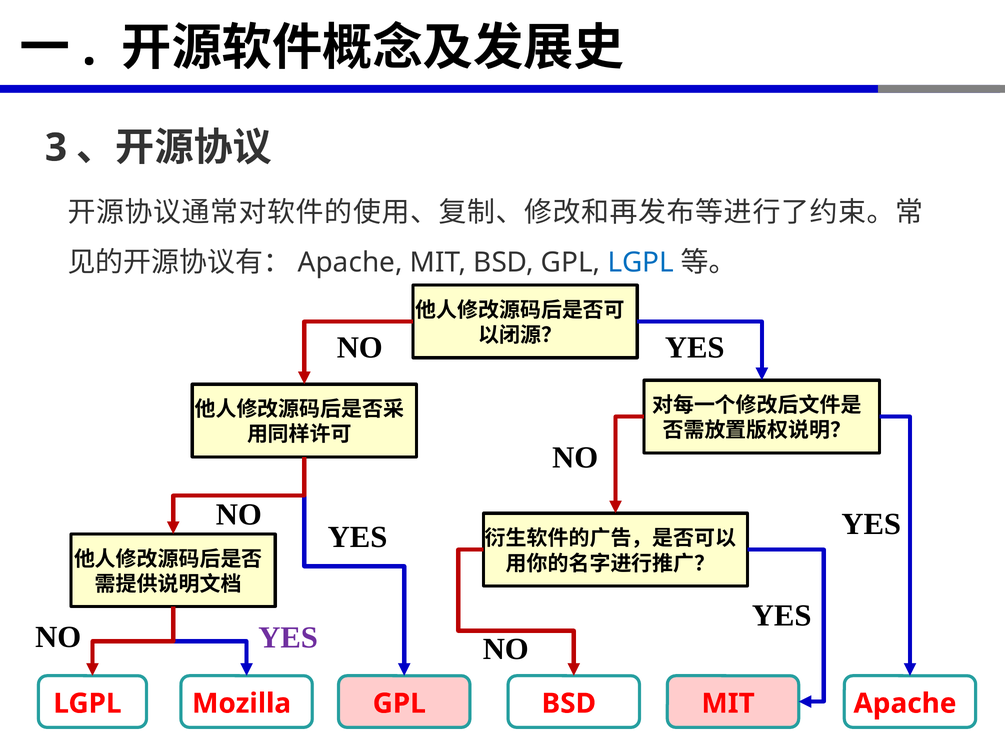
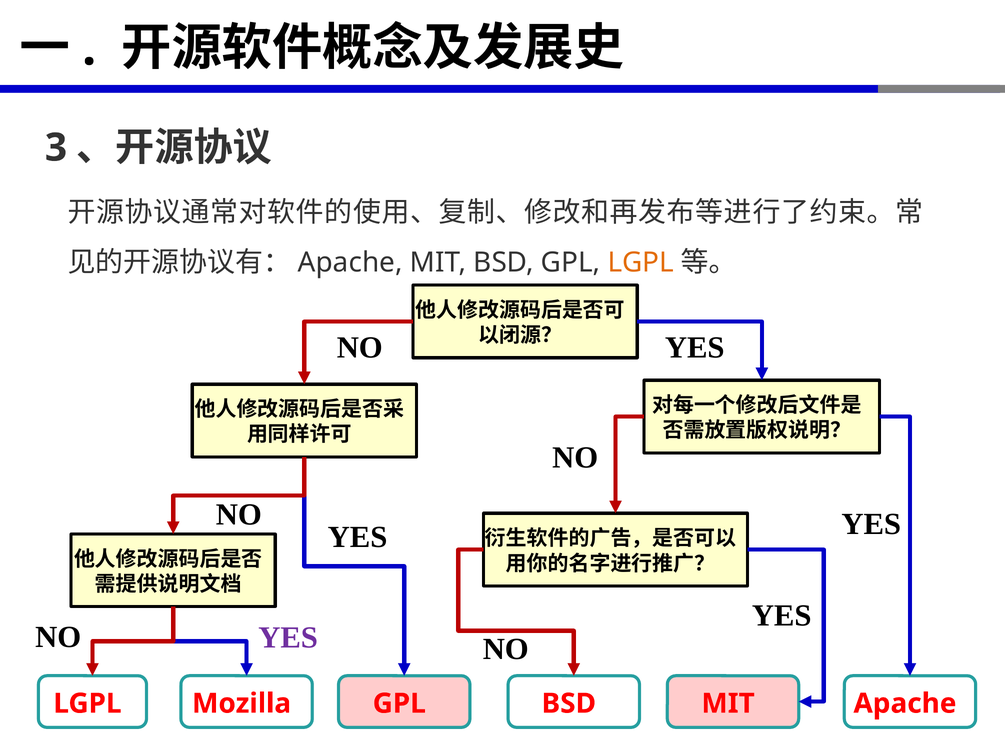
LGPL at (641, 263) colour: blue -> orange
